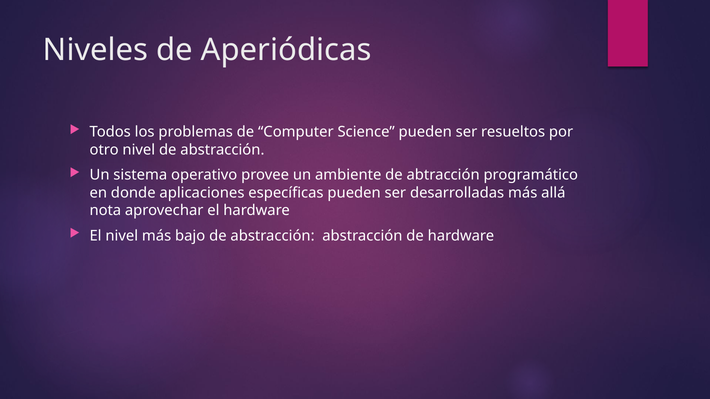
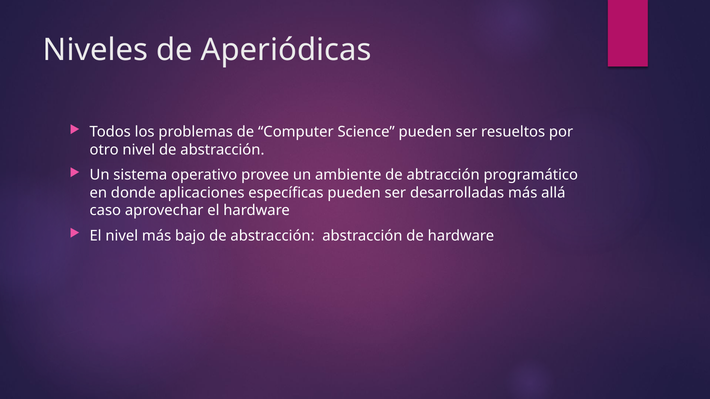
nota: nota -> caso
